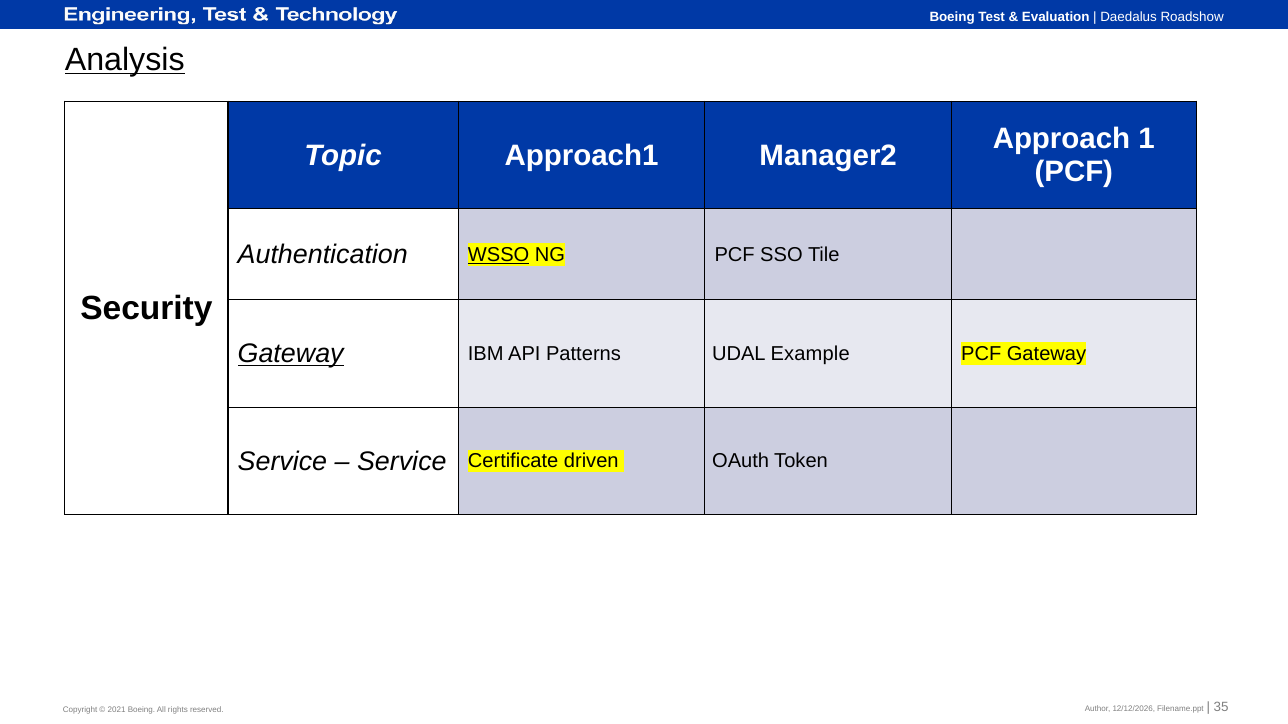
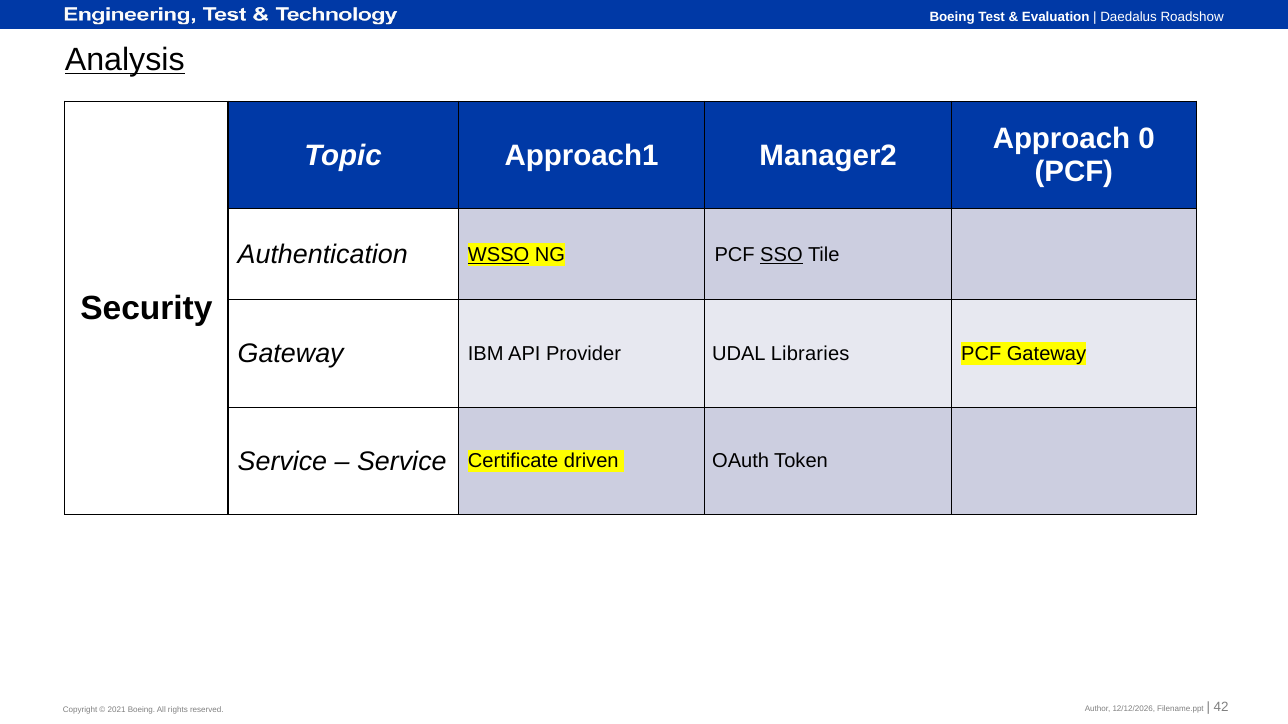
1: 1 -> 0
SSO underline: none -> present
Gateway at (291, 354) underline: present -> none
Patterns: Patterns -> Provider
Example: Example -> Libraries
35: 35 -> 42
